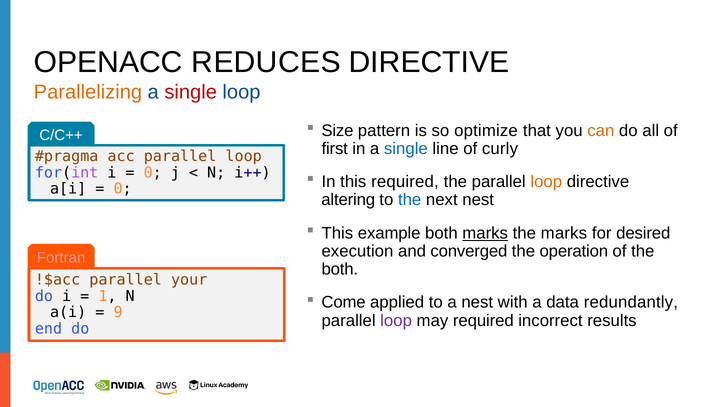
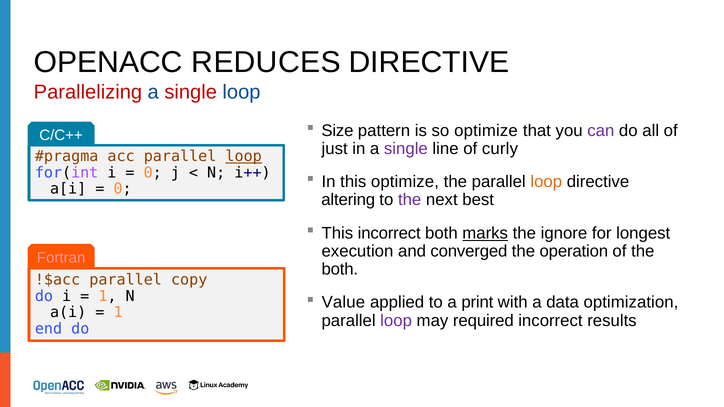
Parallelizing colour: orange -> red
can colour: orange -> purple
first: first -> just
single at (406, 149) colour: blue -> purple
loop at (244, 156) underline: none -> present
this required: required -> optimize
the at (410, 200) colour: blue -> purple
next nest: nest -> best
This example: example -> incorrect
the marks: marks -> ignore
desired: desired -> longest
your: your -> copy
Come: Come -> Value
a nest: nest -> print
redundantly: redundantly -> optimization
9 at (118, 313): 9 -> 1
